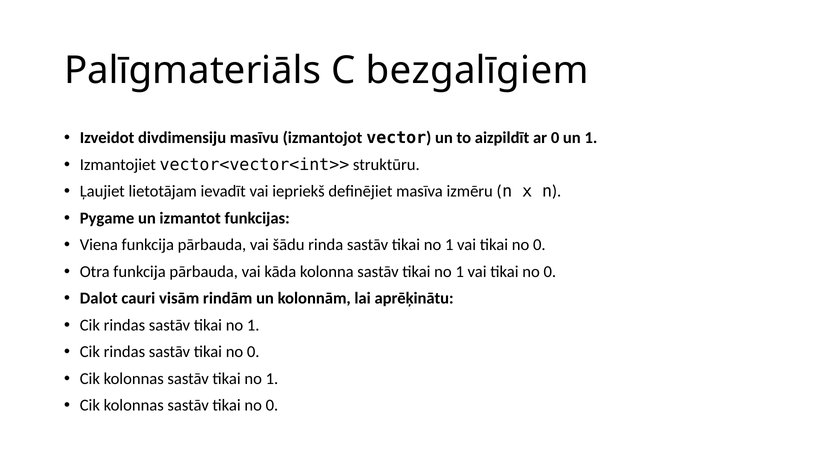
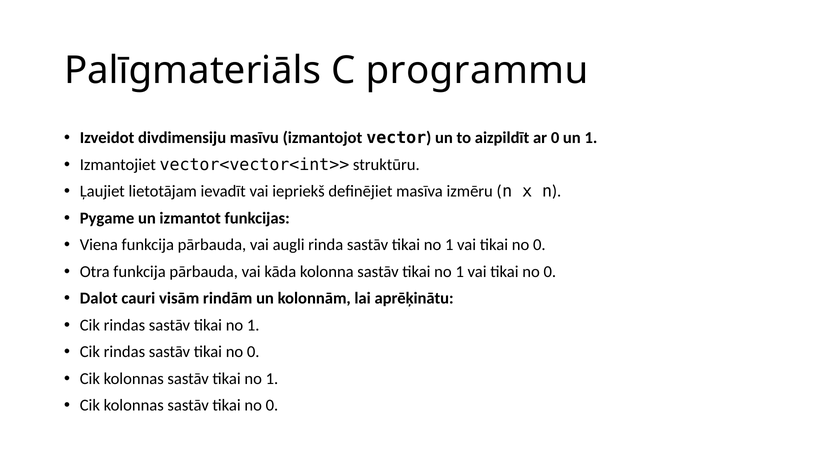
bezgalīgiem: bezgalīgiem -> programmu
šādu: šādu -> augli
